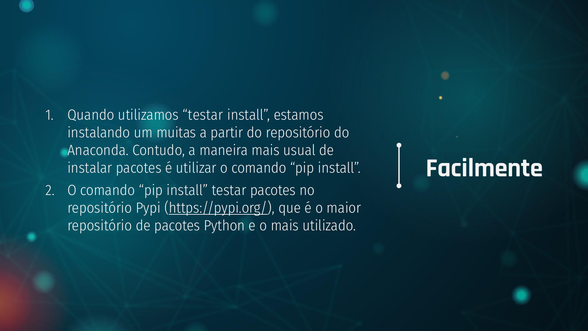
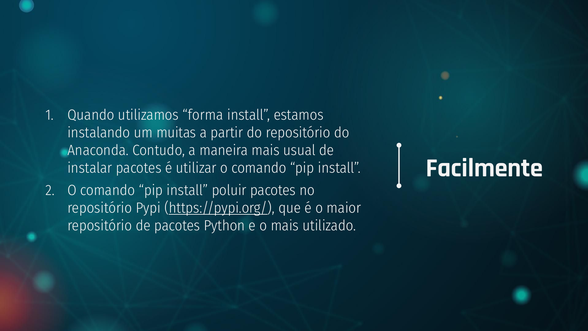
utilizamos testar: testar -> forma
install testar: testar -> poluir
